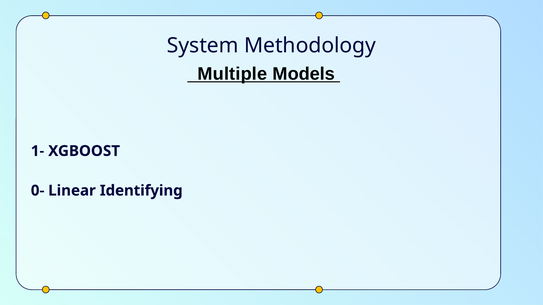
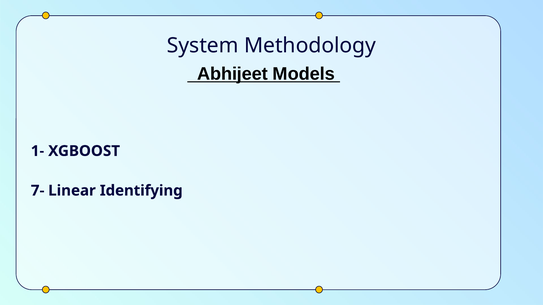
Multiple: Multiple -> Abhijeet
0-: 0- -> 7-
